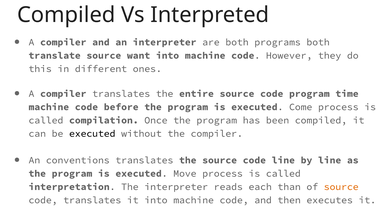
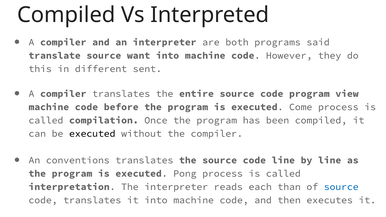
programs both: both -> said
ones: ones -> sent
time: time -> view
Move: Move -> Pong
source at (341, 187) colour: orange -> blue
